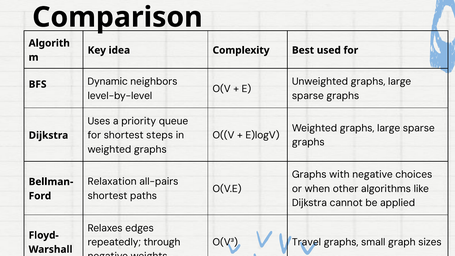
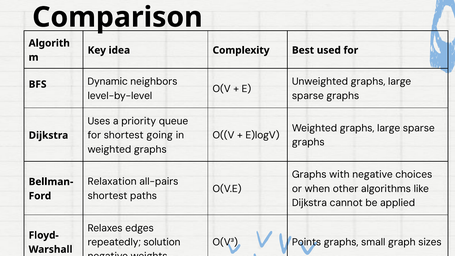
steps: steps -> going
through: through -> solution
Travel: Travel -> Points
